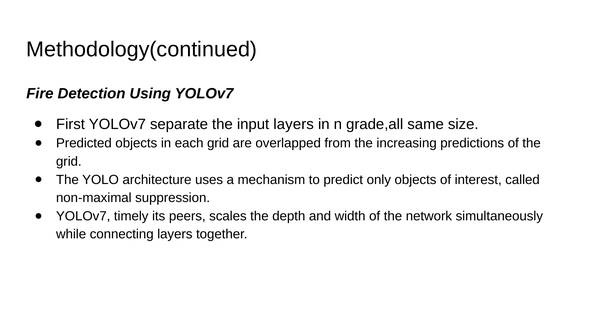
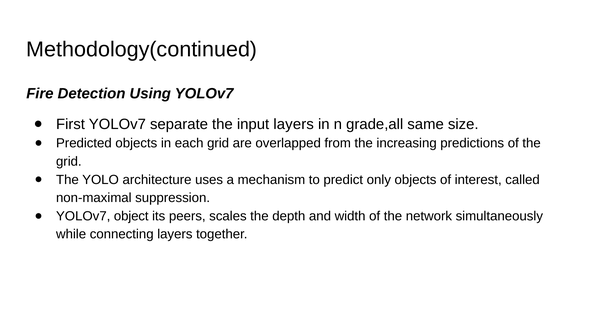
timely: timely -> object
